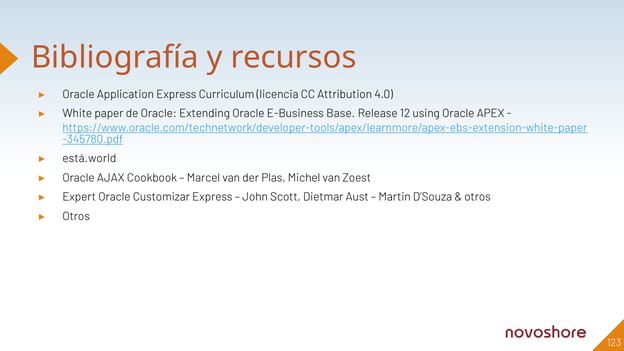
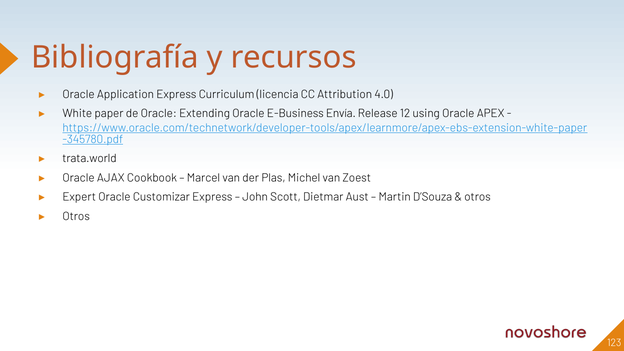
Base: Base -> Envía
está.world: está.world -> trata.world
